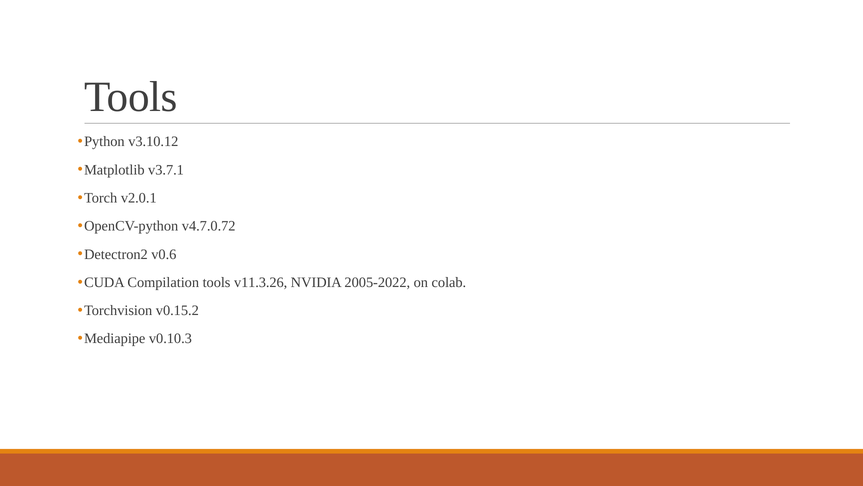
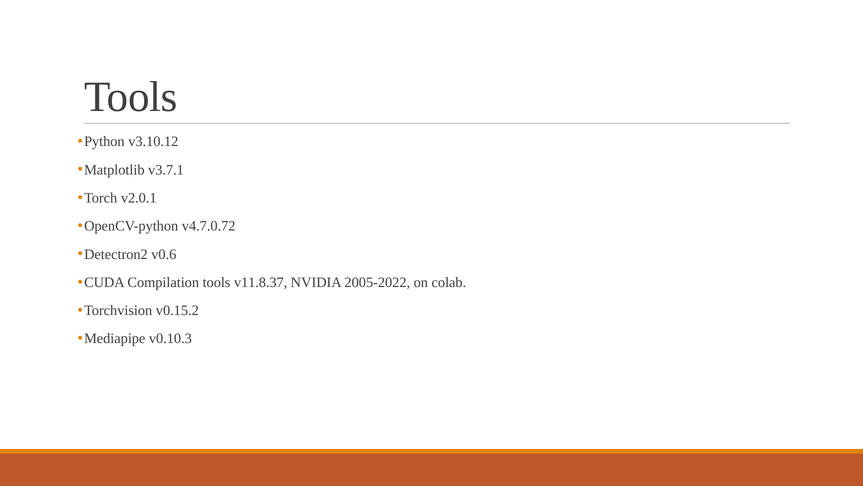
v11.3.26: v11.3.26 -> v11.8.37
